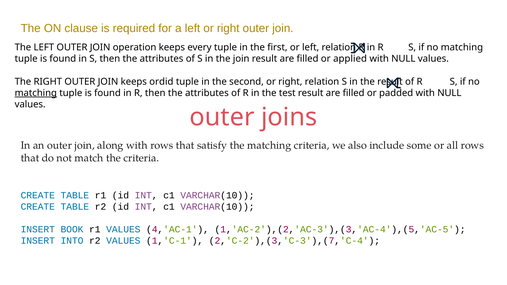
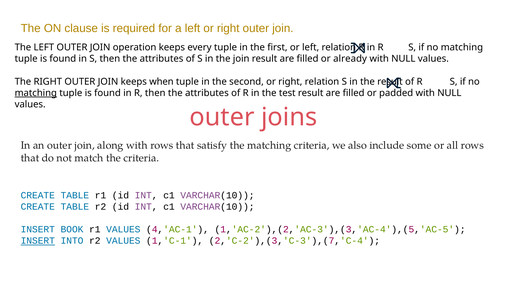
applied: applied -> already
ordid: ordid -> when
INSERT at (38, 241) underline: none -> present
